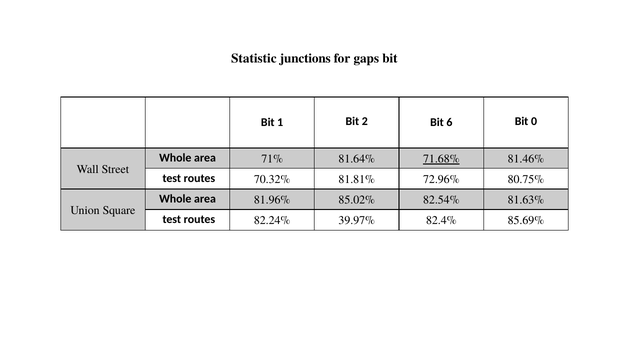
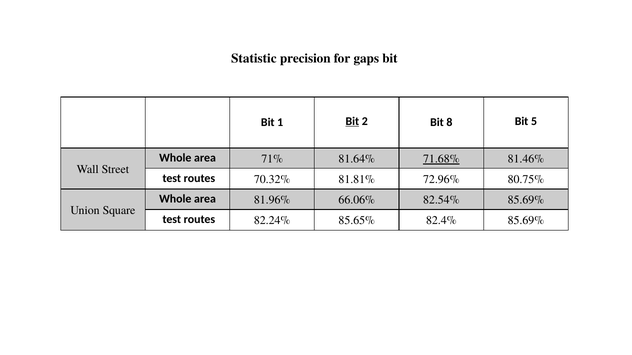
junctions: junctions -> precision
Bit at (352, 121) underline: none -> present
6: 6 -> 8
0: 0 -> 5
85.02%: 85.02% -> 66.06%
82.54% 81.63%: 81.63% -> 85.69%
39.97%: 39.97% -> 85.65%
